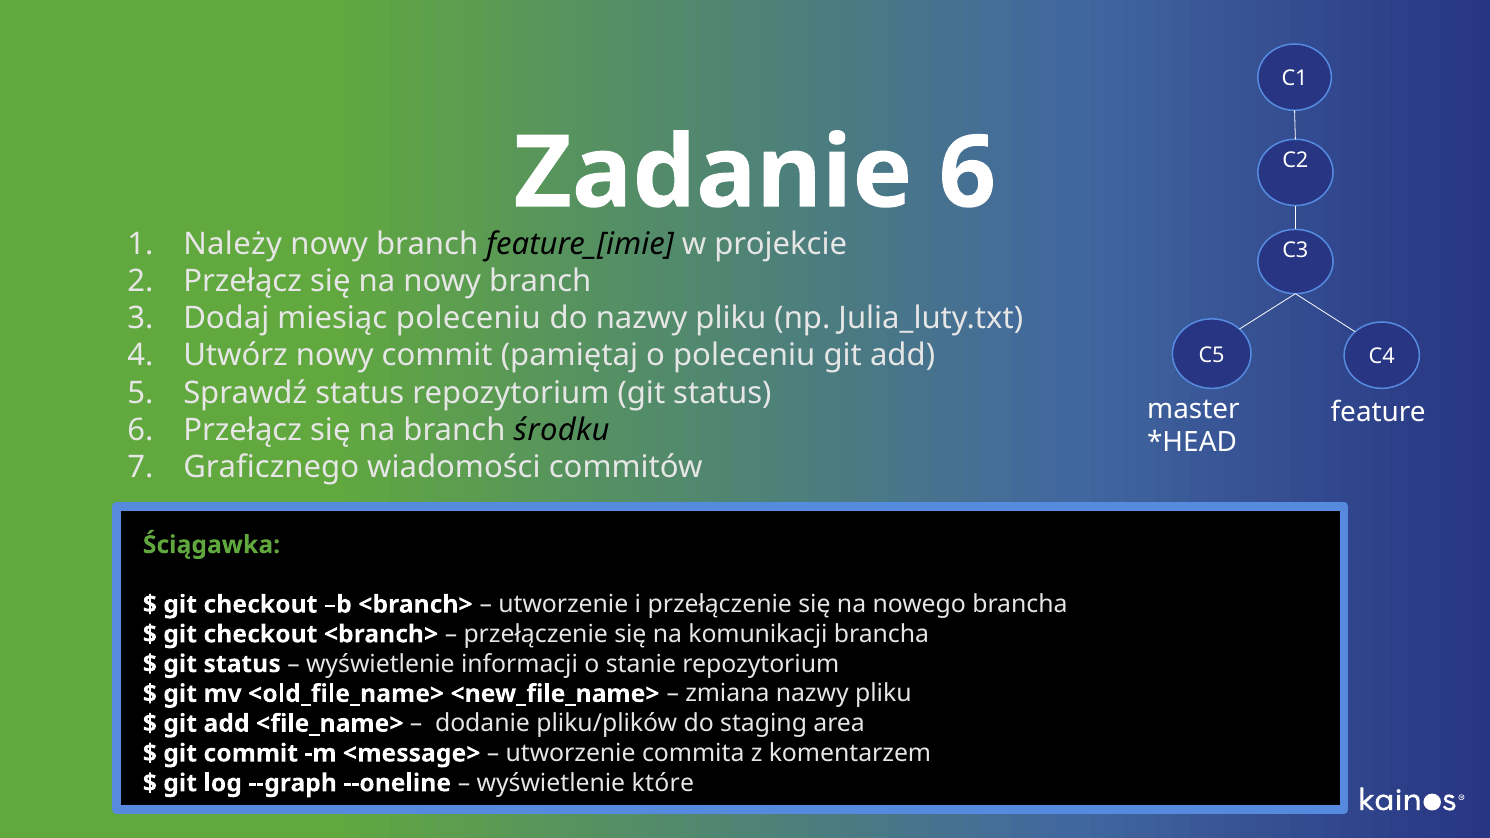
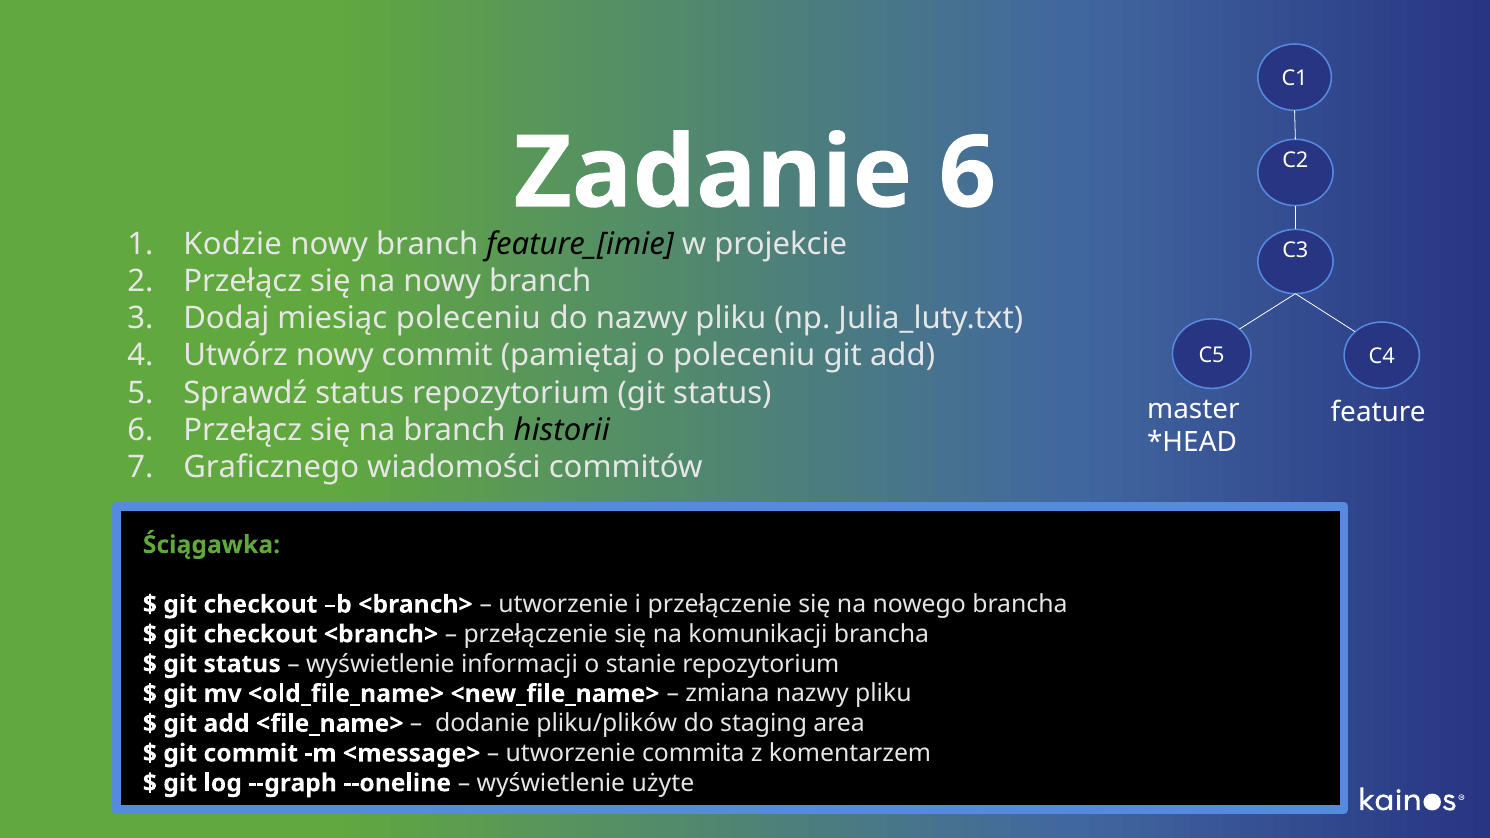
Należy: Należy -> Kodzie
środku: środku -> historii
które: które -> użyte
